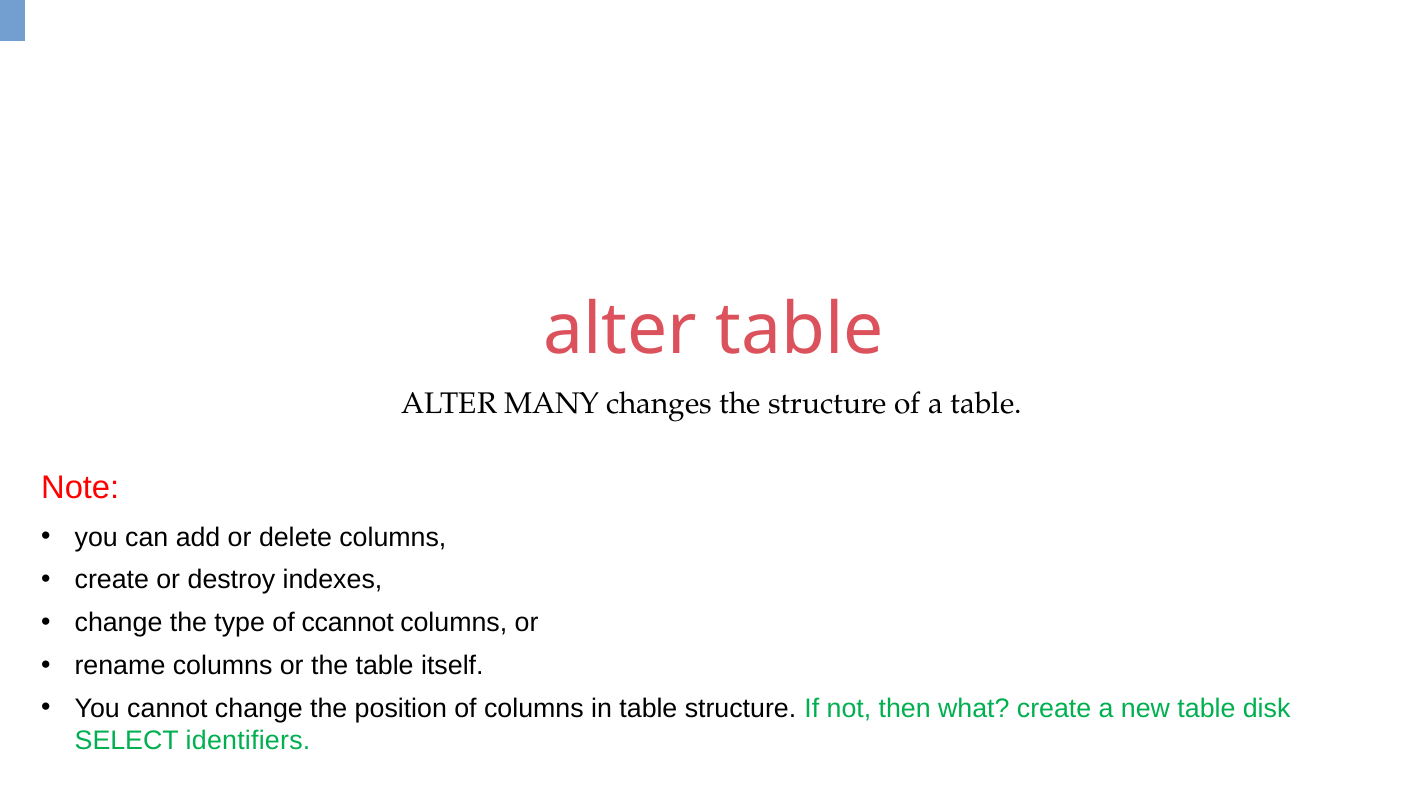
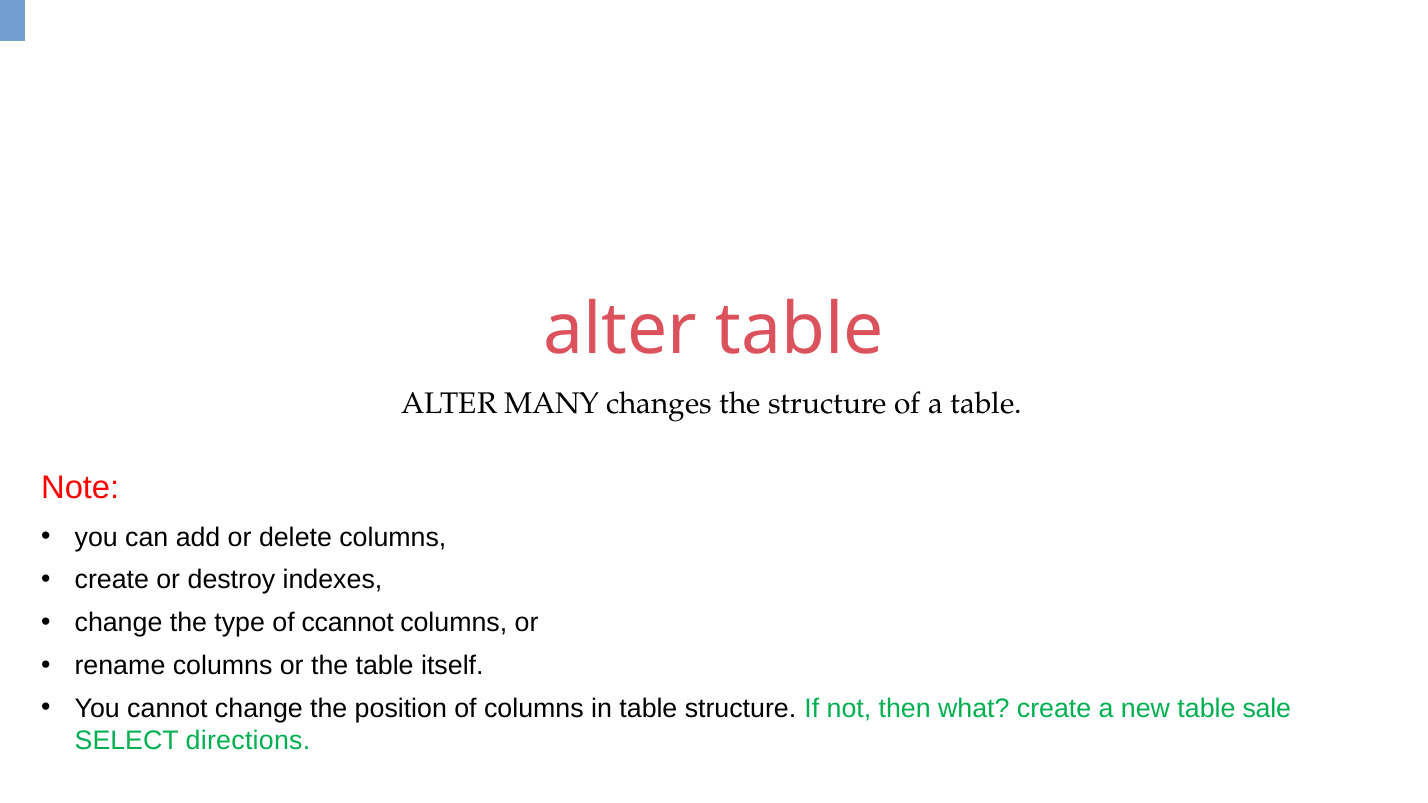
disk: disk -> sale
identifiers: identifiers -> directions
